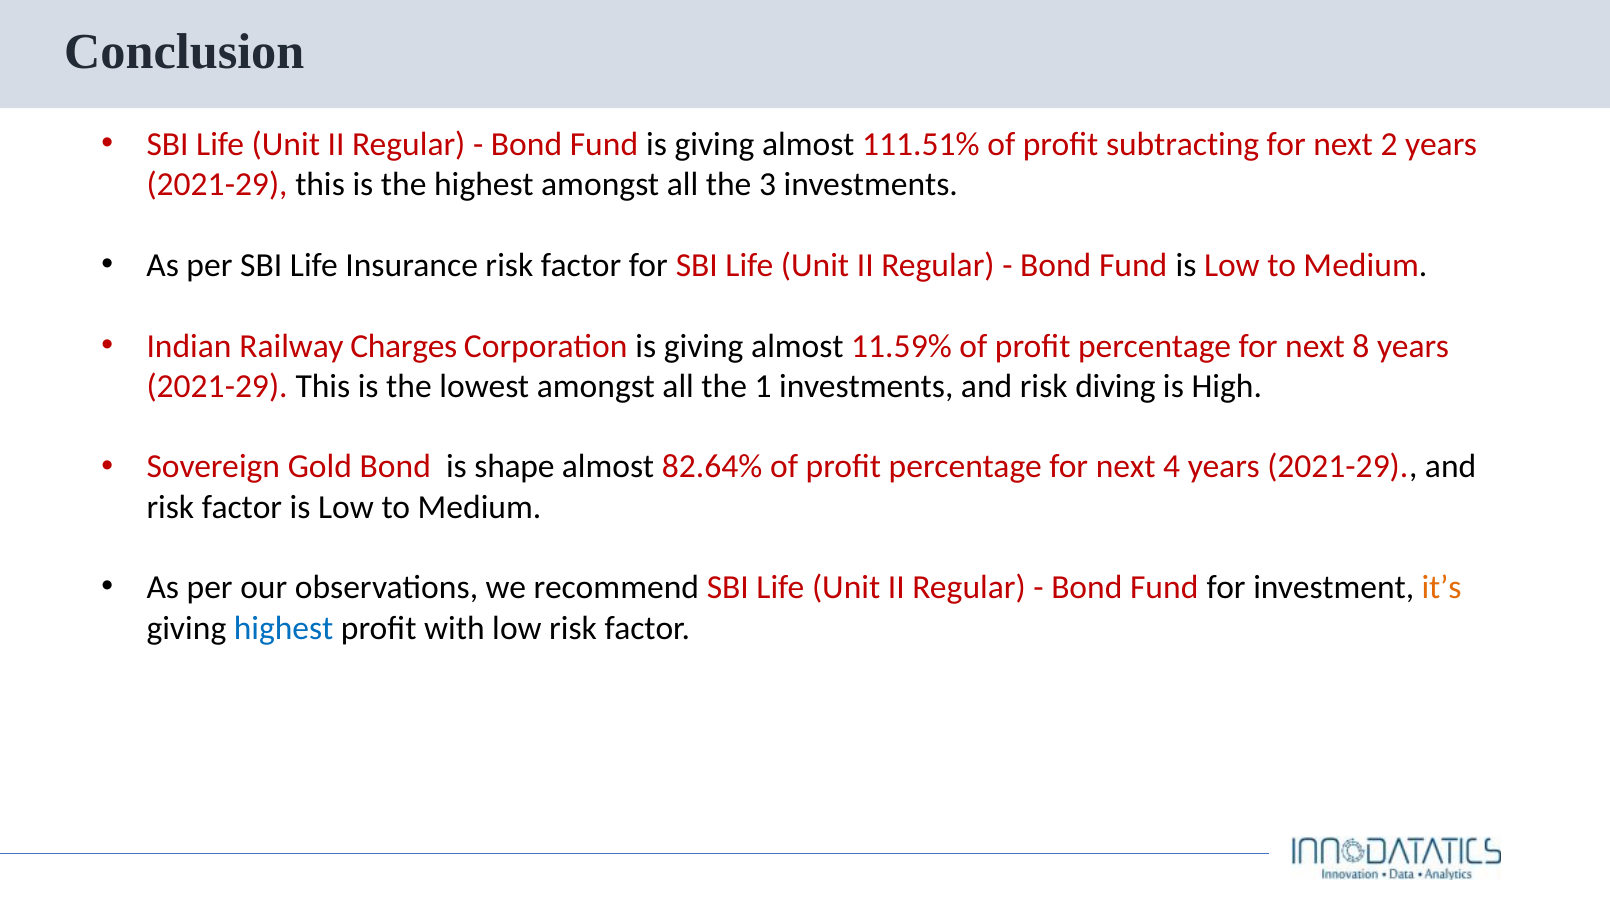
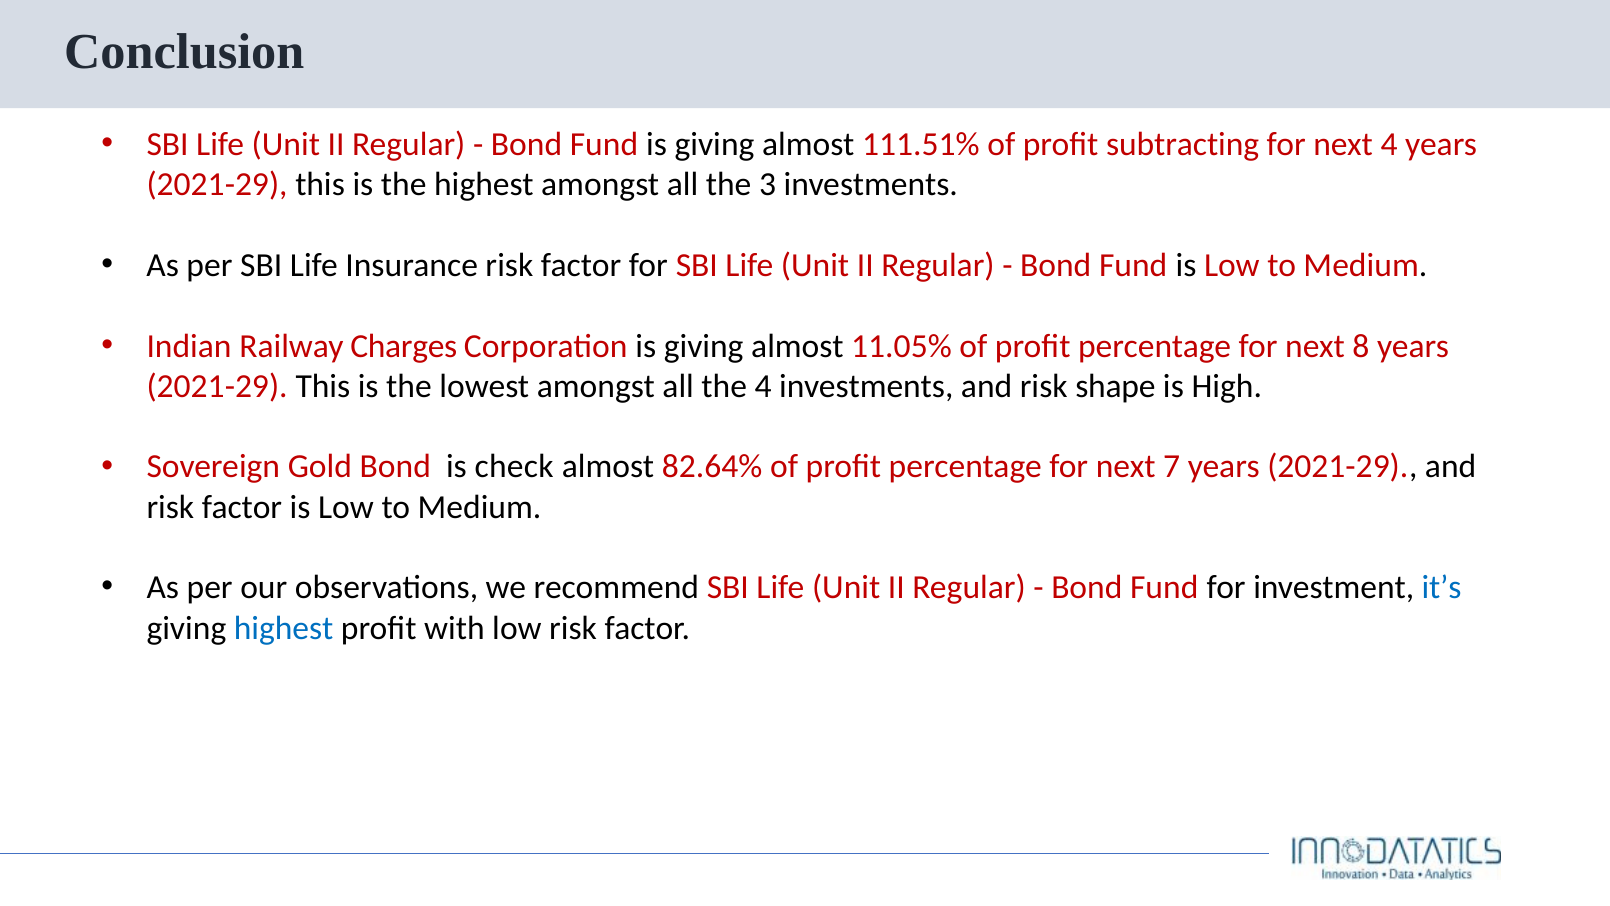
next 2: 2 -> 4
11.59%: 11.59% -> 11.05%
the 1: 1 -> 4
diving: diving -> shape
shape: shape -> check
4: 4 -> 7
it’s colour: orange -> blue
